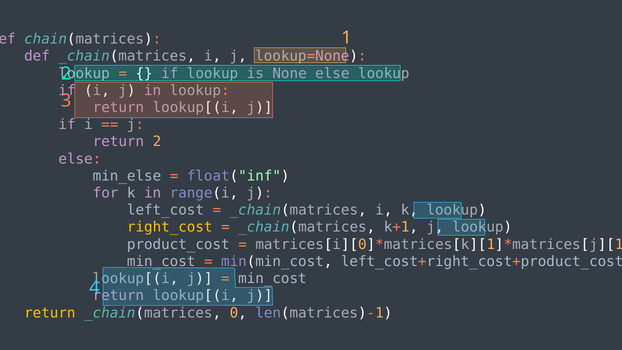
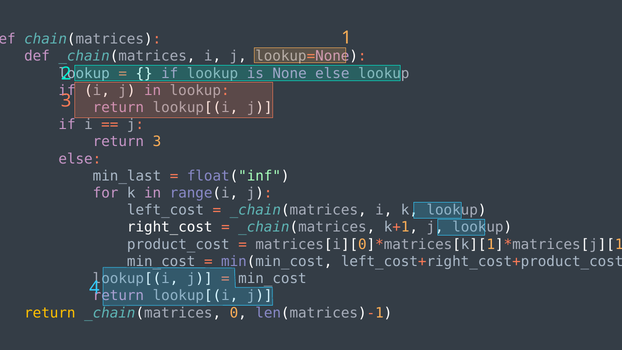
return 2: 2 -> 3
min_else: min_else -> min_last
right_cost colour: yellow -> white
